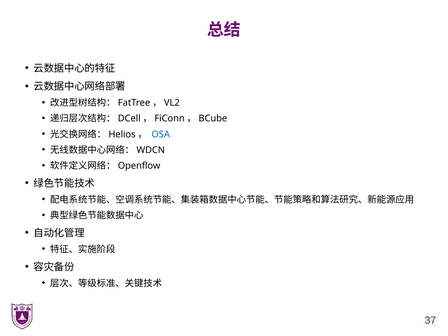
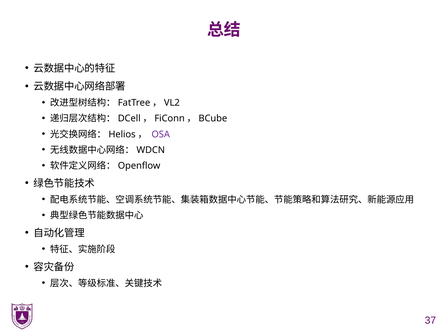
OSA colour: blue -> purple
